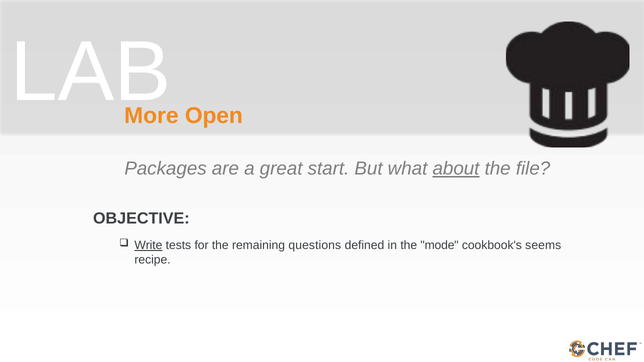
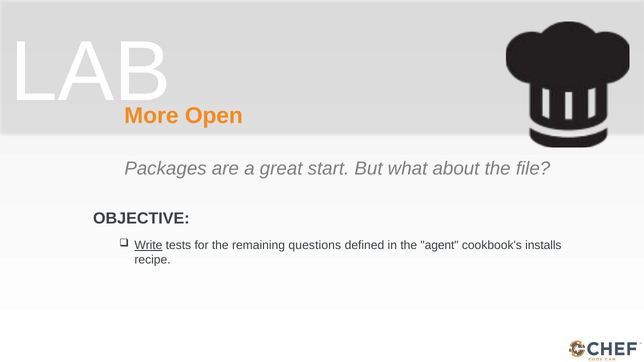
about underline: present -> none
mode: mode -> agent
seems: seems -> installs
